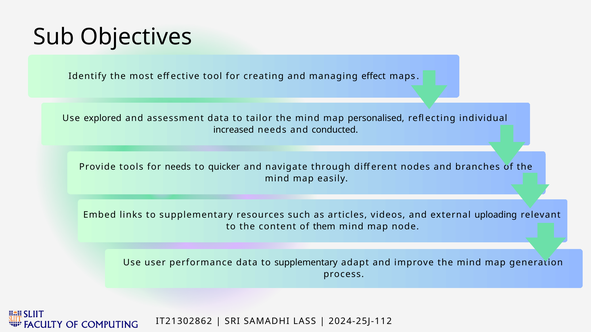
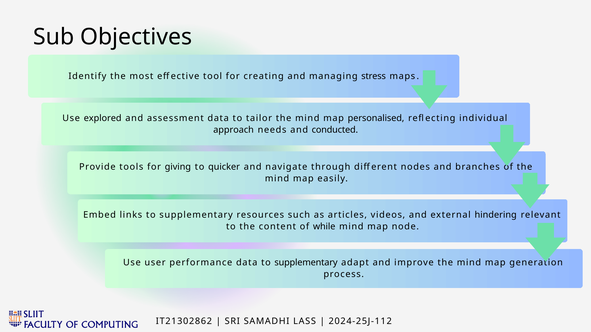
effect: effect -> stress
increased: increased -> approach
for needs: needs -> giving
uploading: uploading -> hindering
them: them -> while
